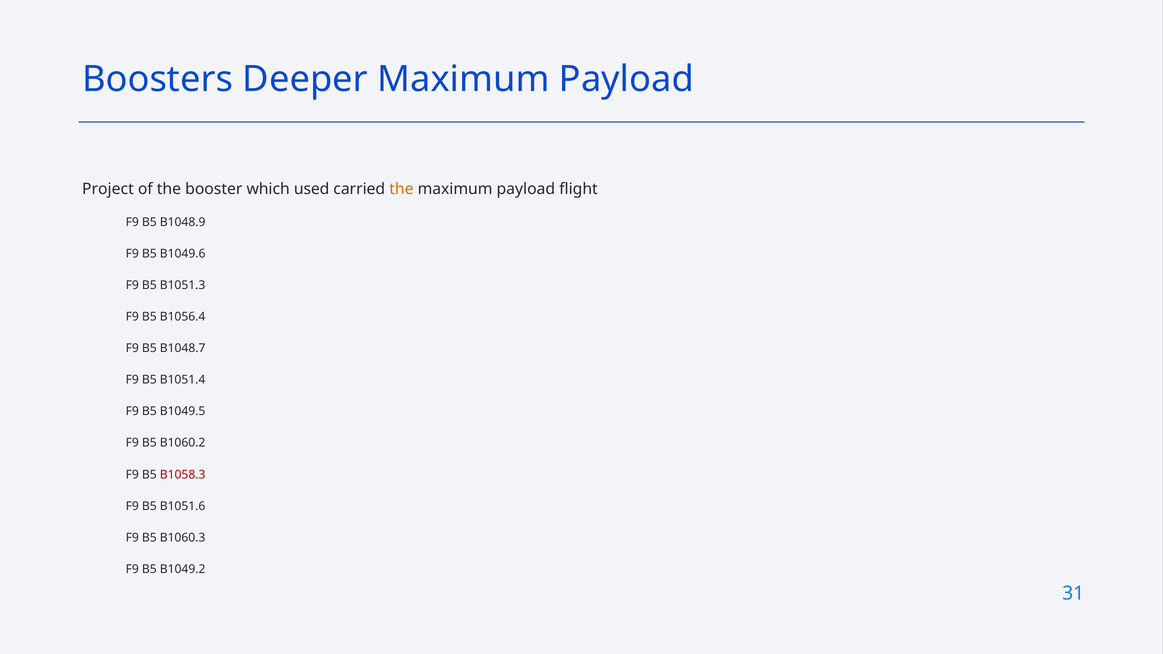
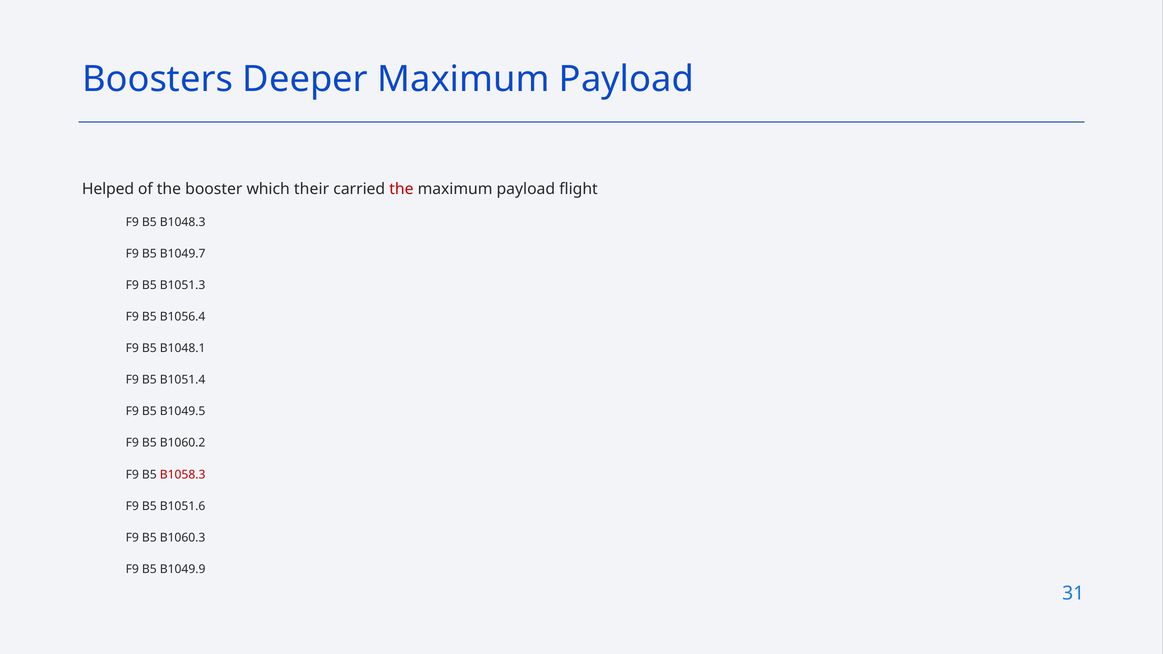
Project: Project -> Helped
used: used -> their
the at (401, 189) colour: orange -> red
B1048.9: B1048.9 -> B1048.3
B1049.6: B1049.6 -> B1049.7
B1048.7: B1048.7 -> B1048.1
B1049.2: B1049.2 -> B1049.9
